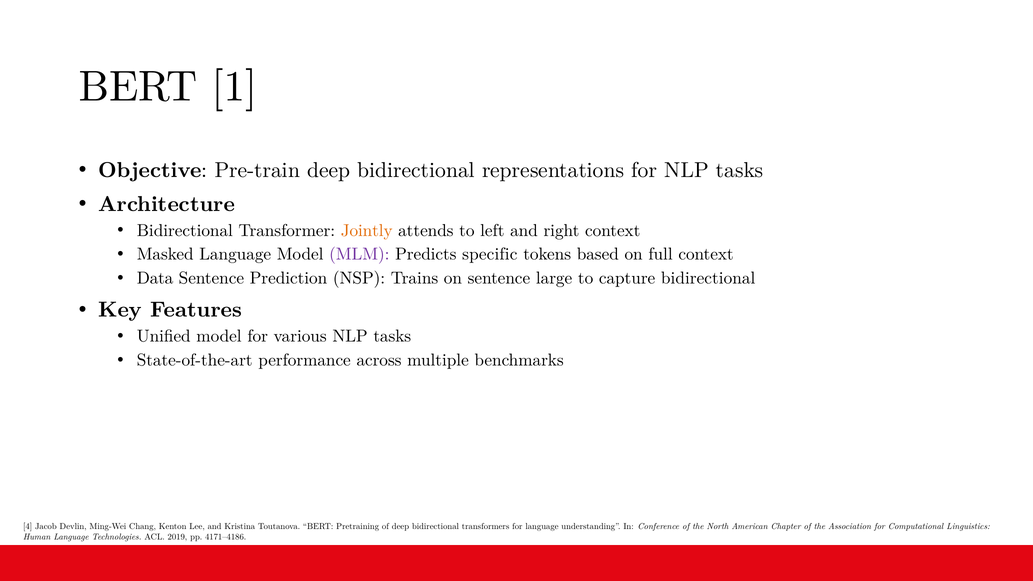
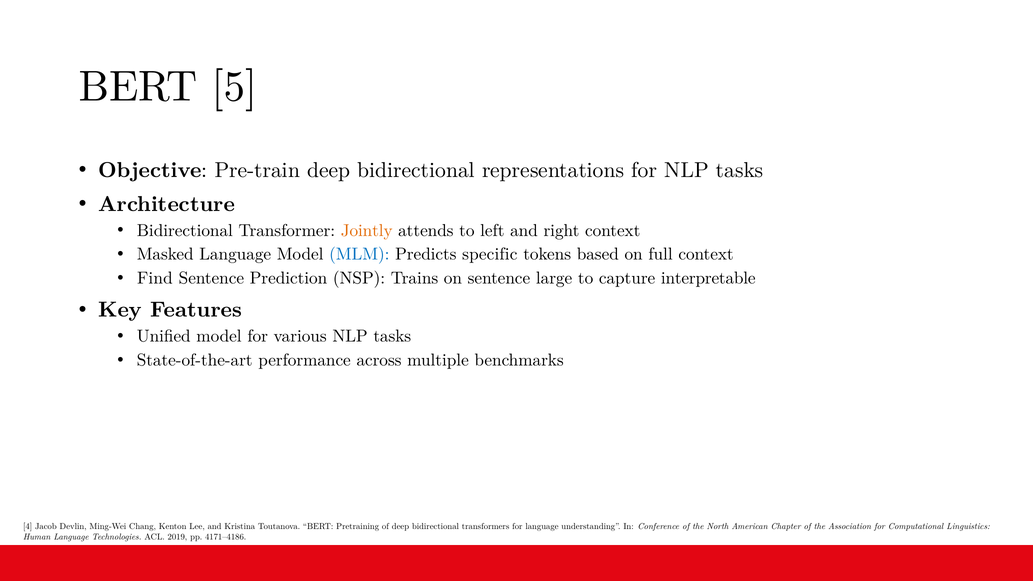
1: 1 -> 5
MLM colour: purple -> blue
Data: Data -> Find
capture bidirectional: bidirectional -> interpretable
